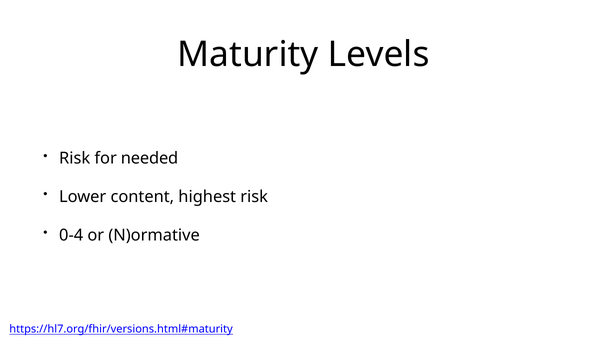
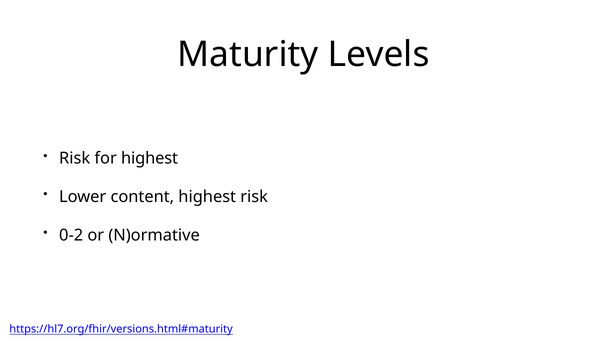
for needed: needed -> highest
0-4: 0-4 -> 0-2
